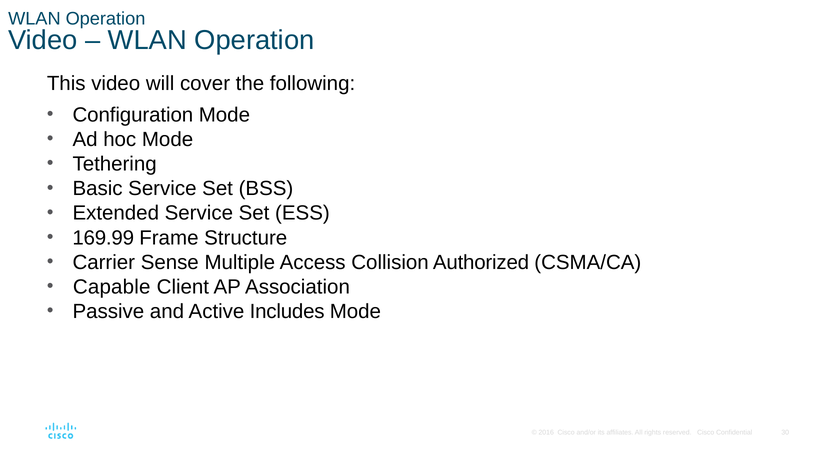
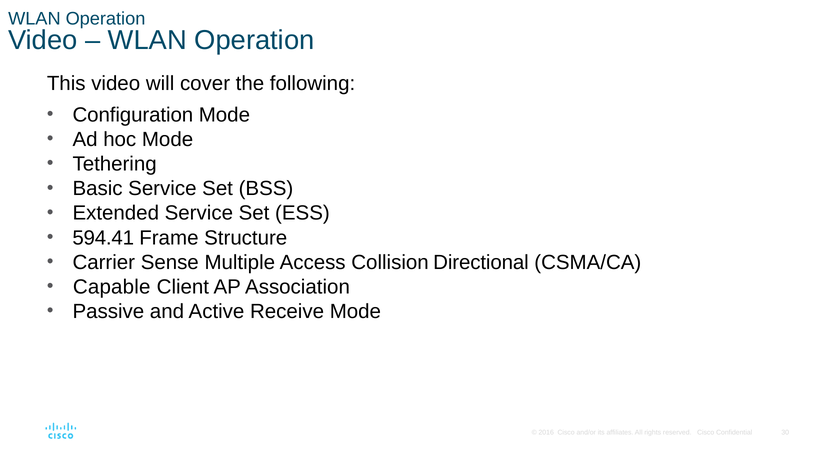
169.99: 169.99 -> 594.41
Authorized: Authorized -> Directional
Includes: Includes -> Receive
